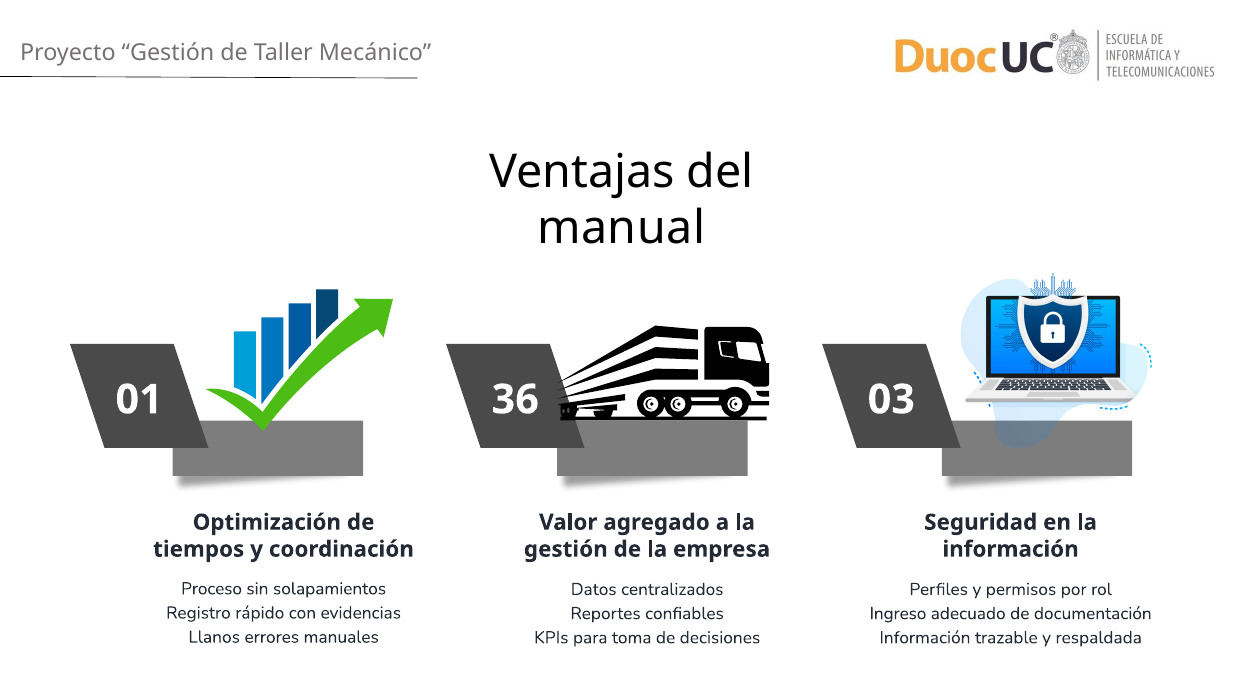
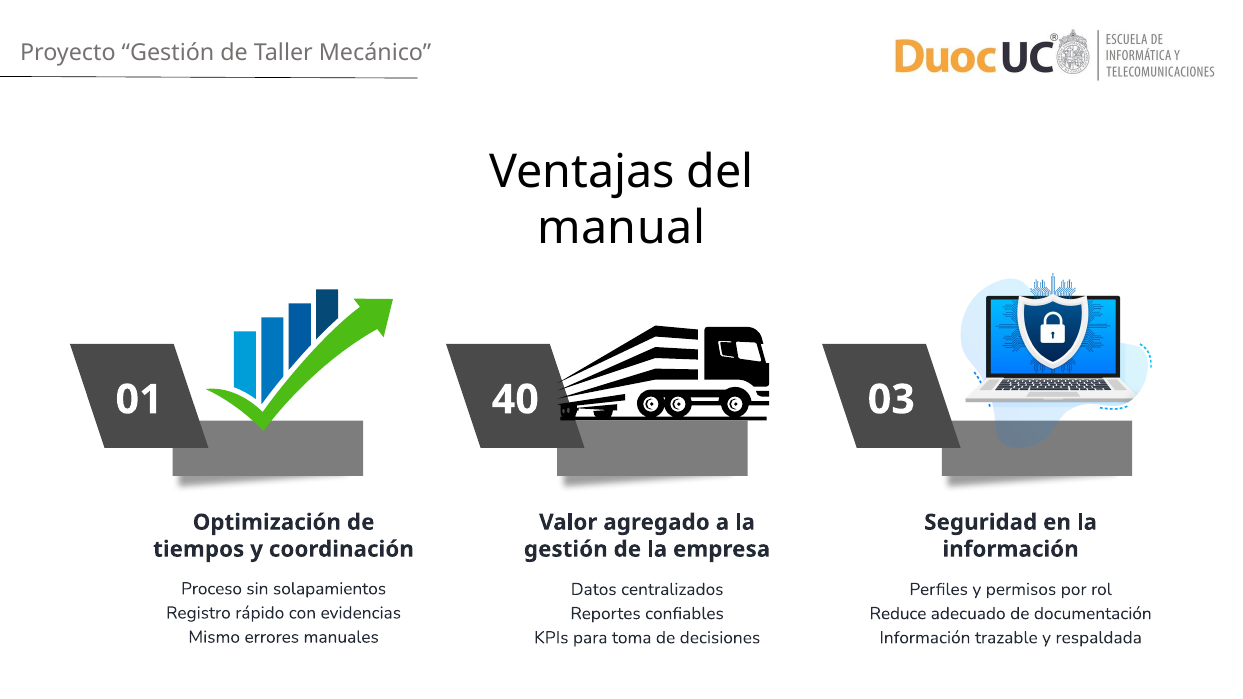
36: 36 -> 40
Ingreso: Ingreso -> Reduce
Llanos: Llanos -> Mismo
